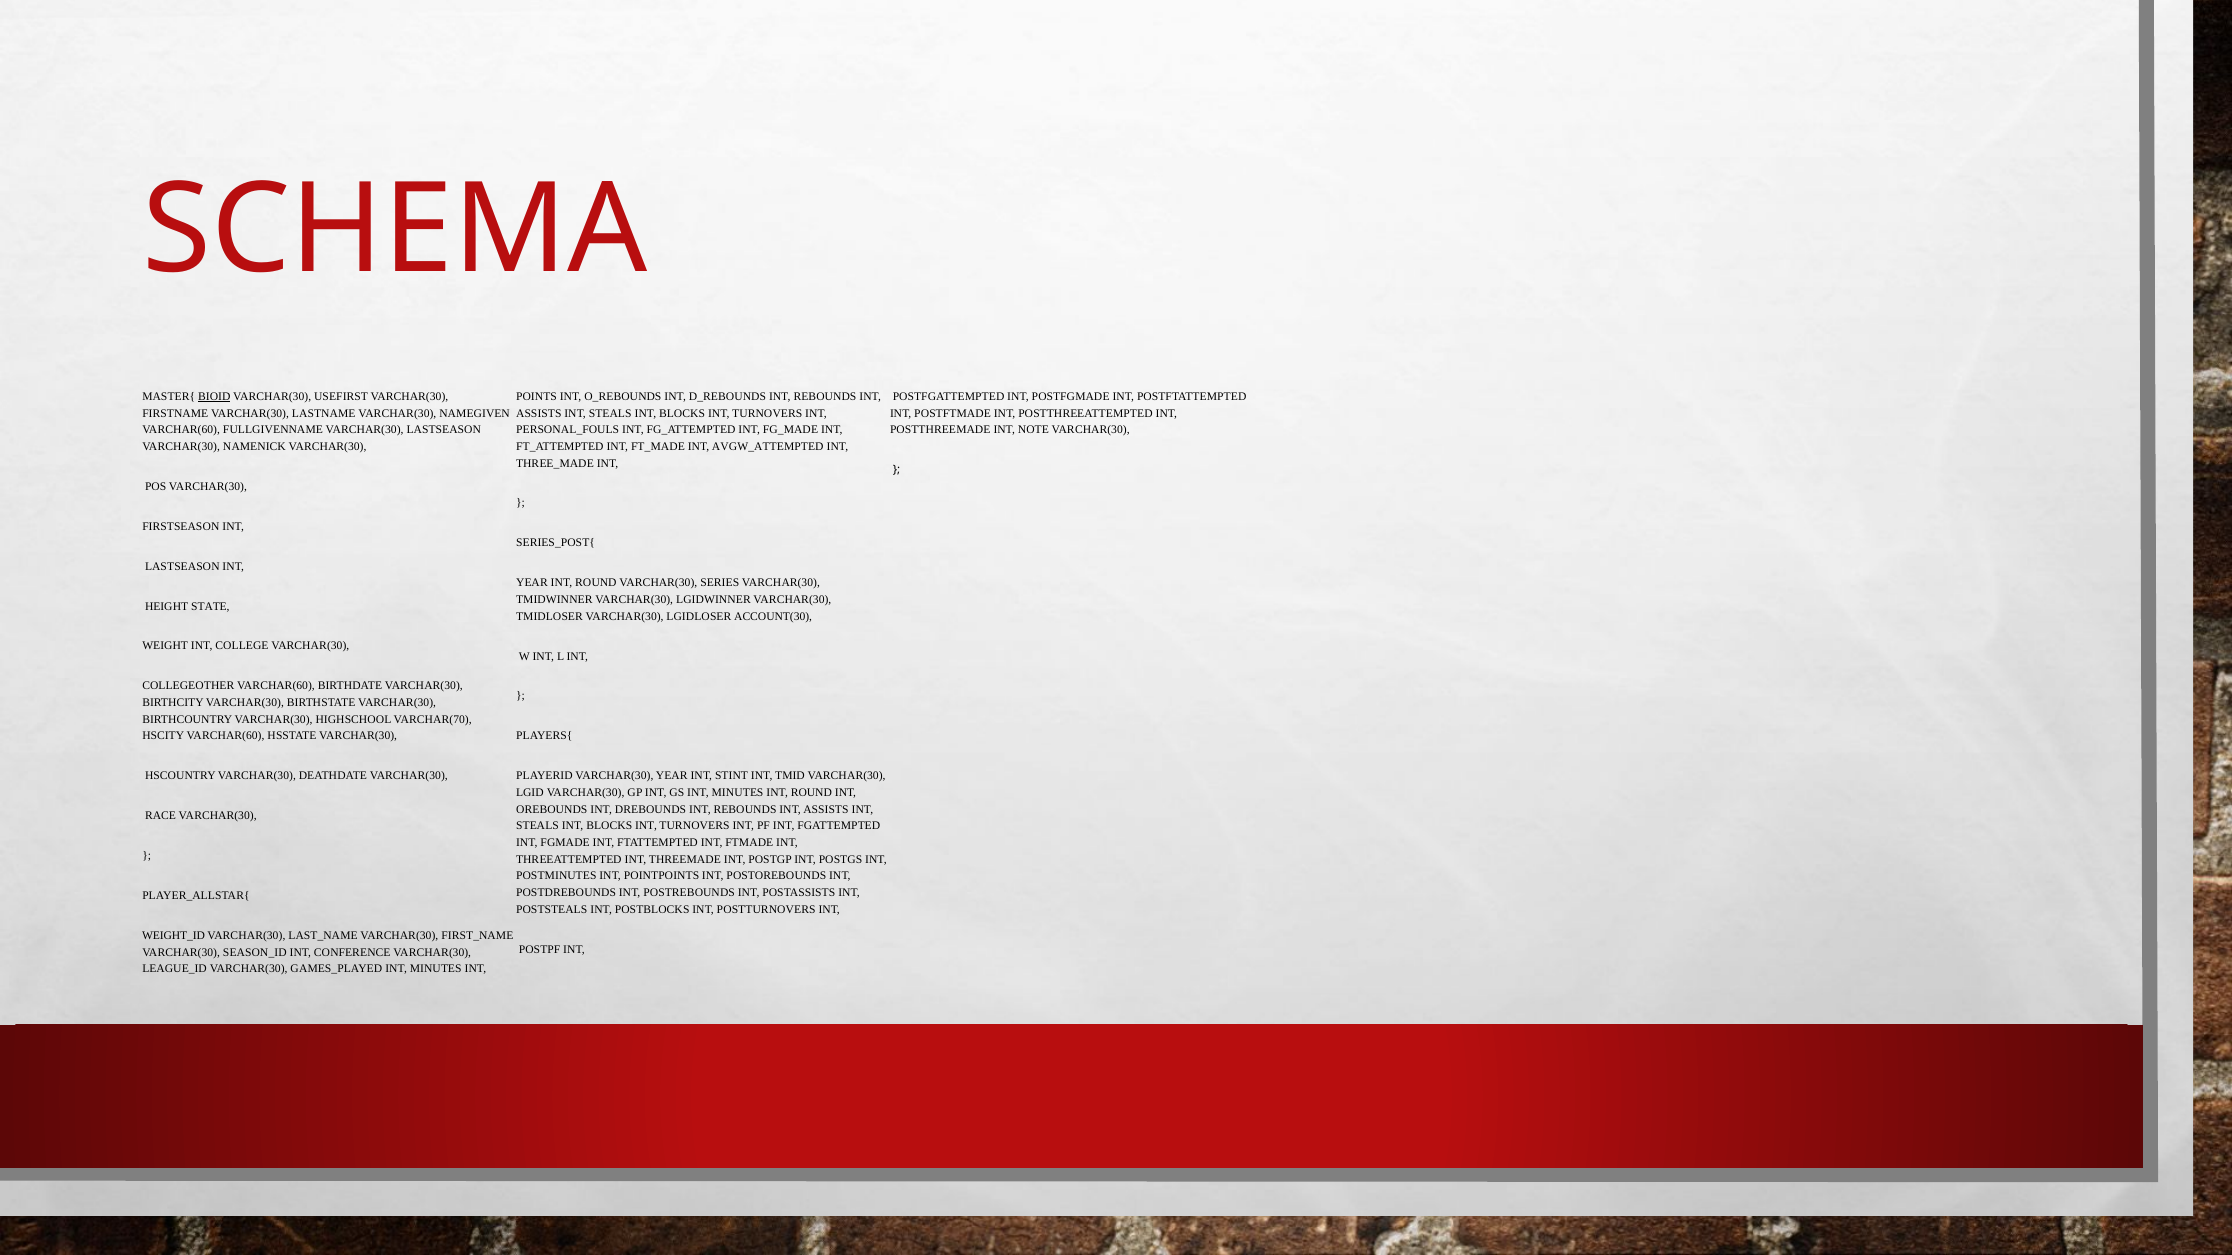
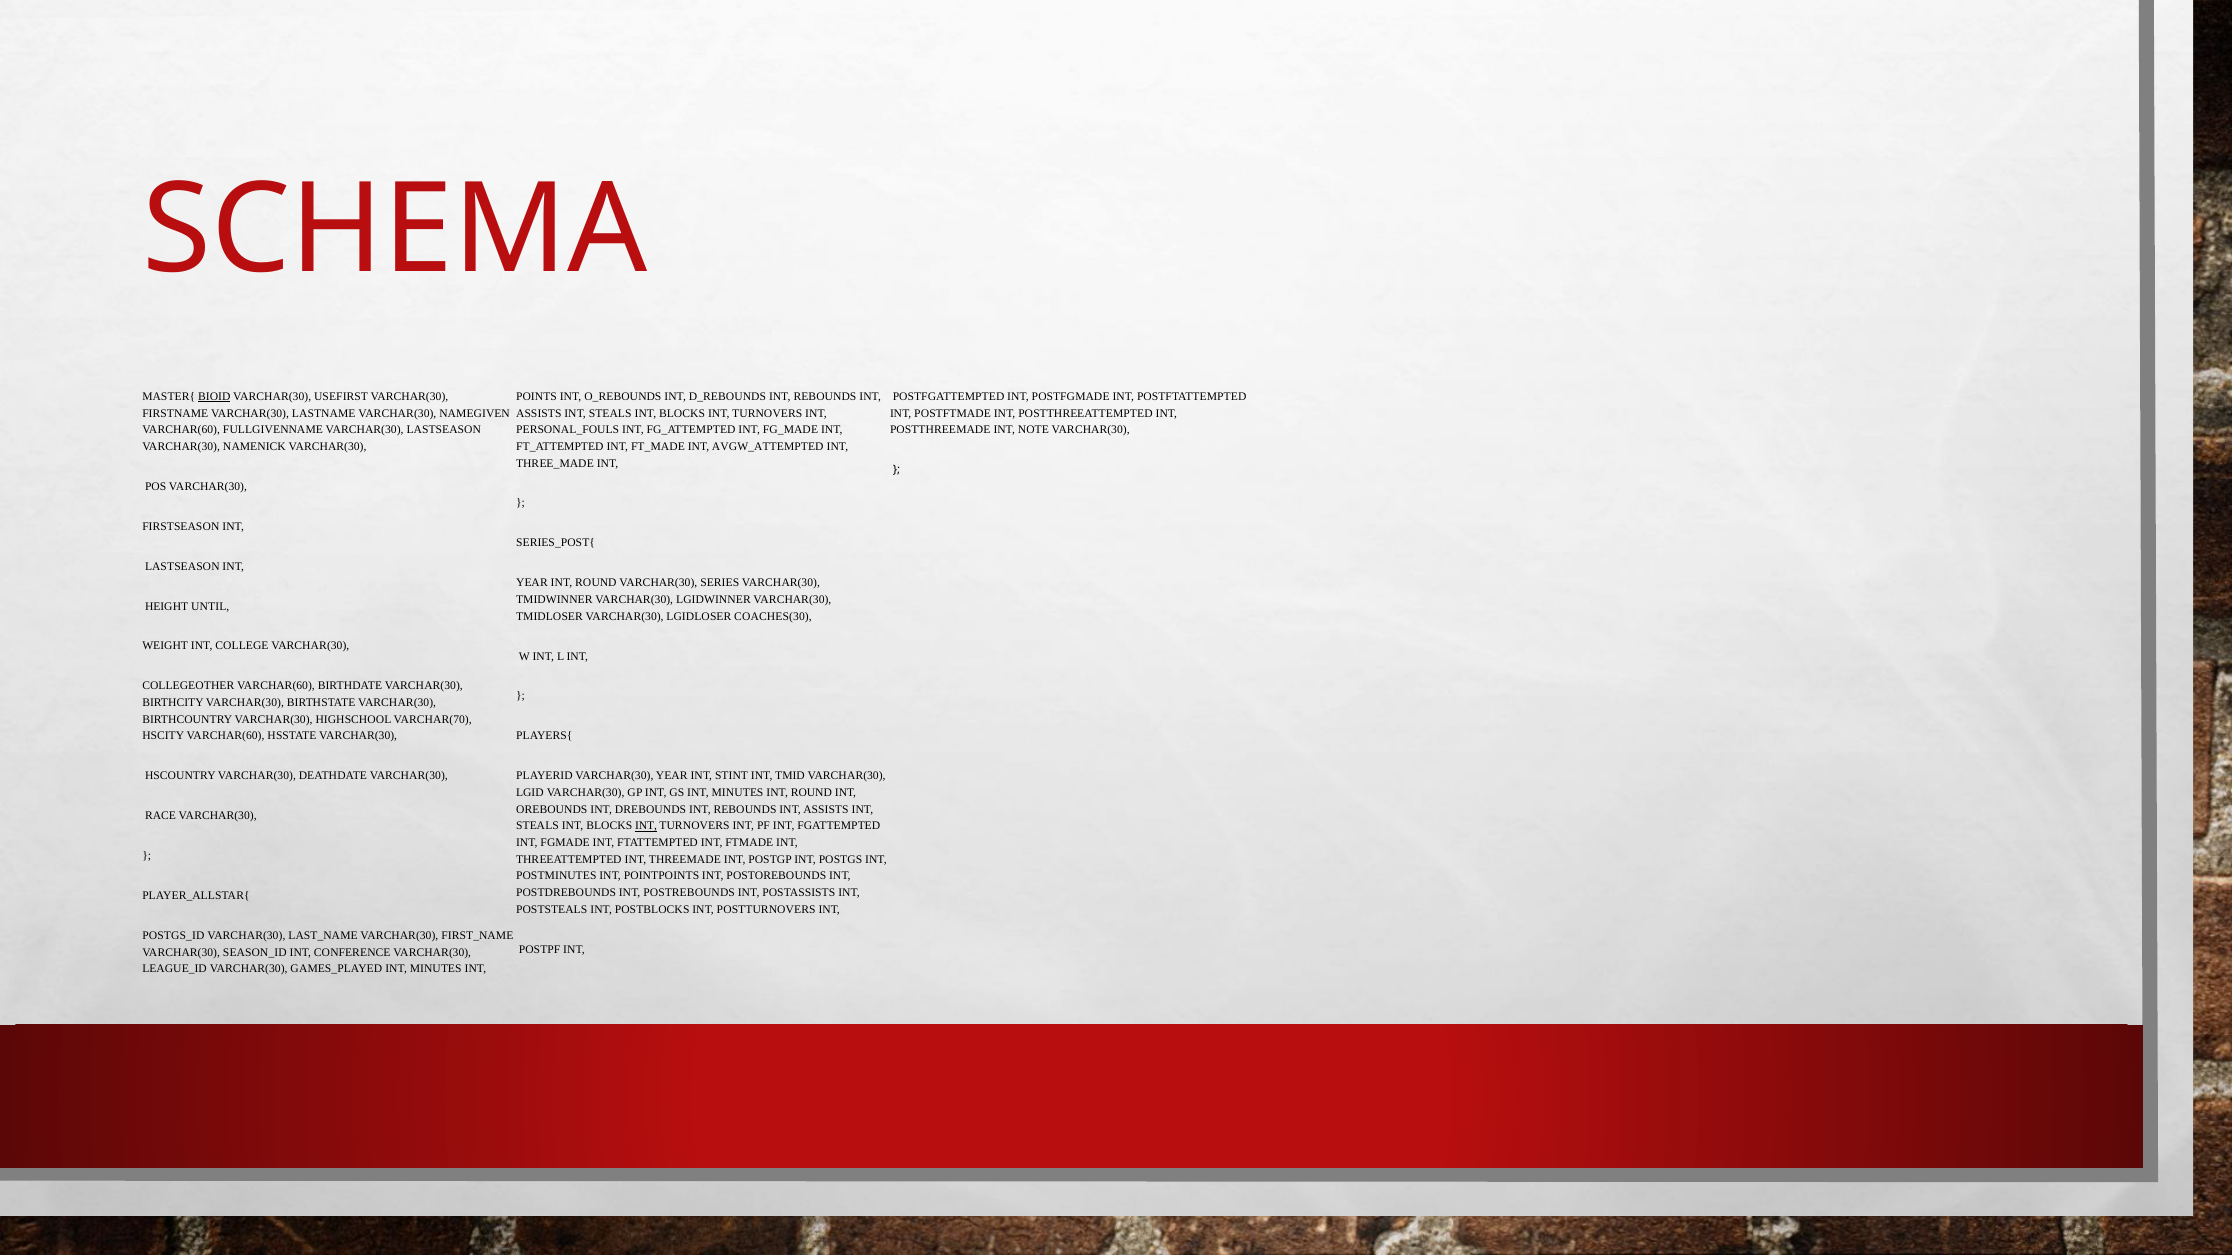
STATE: STATE -> UNTIL
ACCOUNT(30: ACCOUNT(30 -> COACHES(30
INT at (646, 826) underline: none -> present
WEIGHT_ID: WEIGHT_ID -> POSTGS_ID
